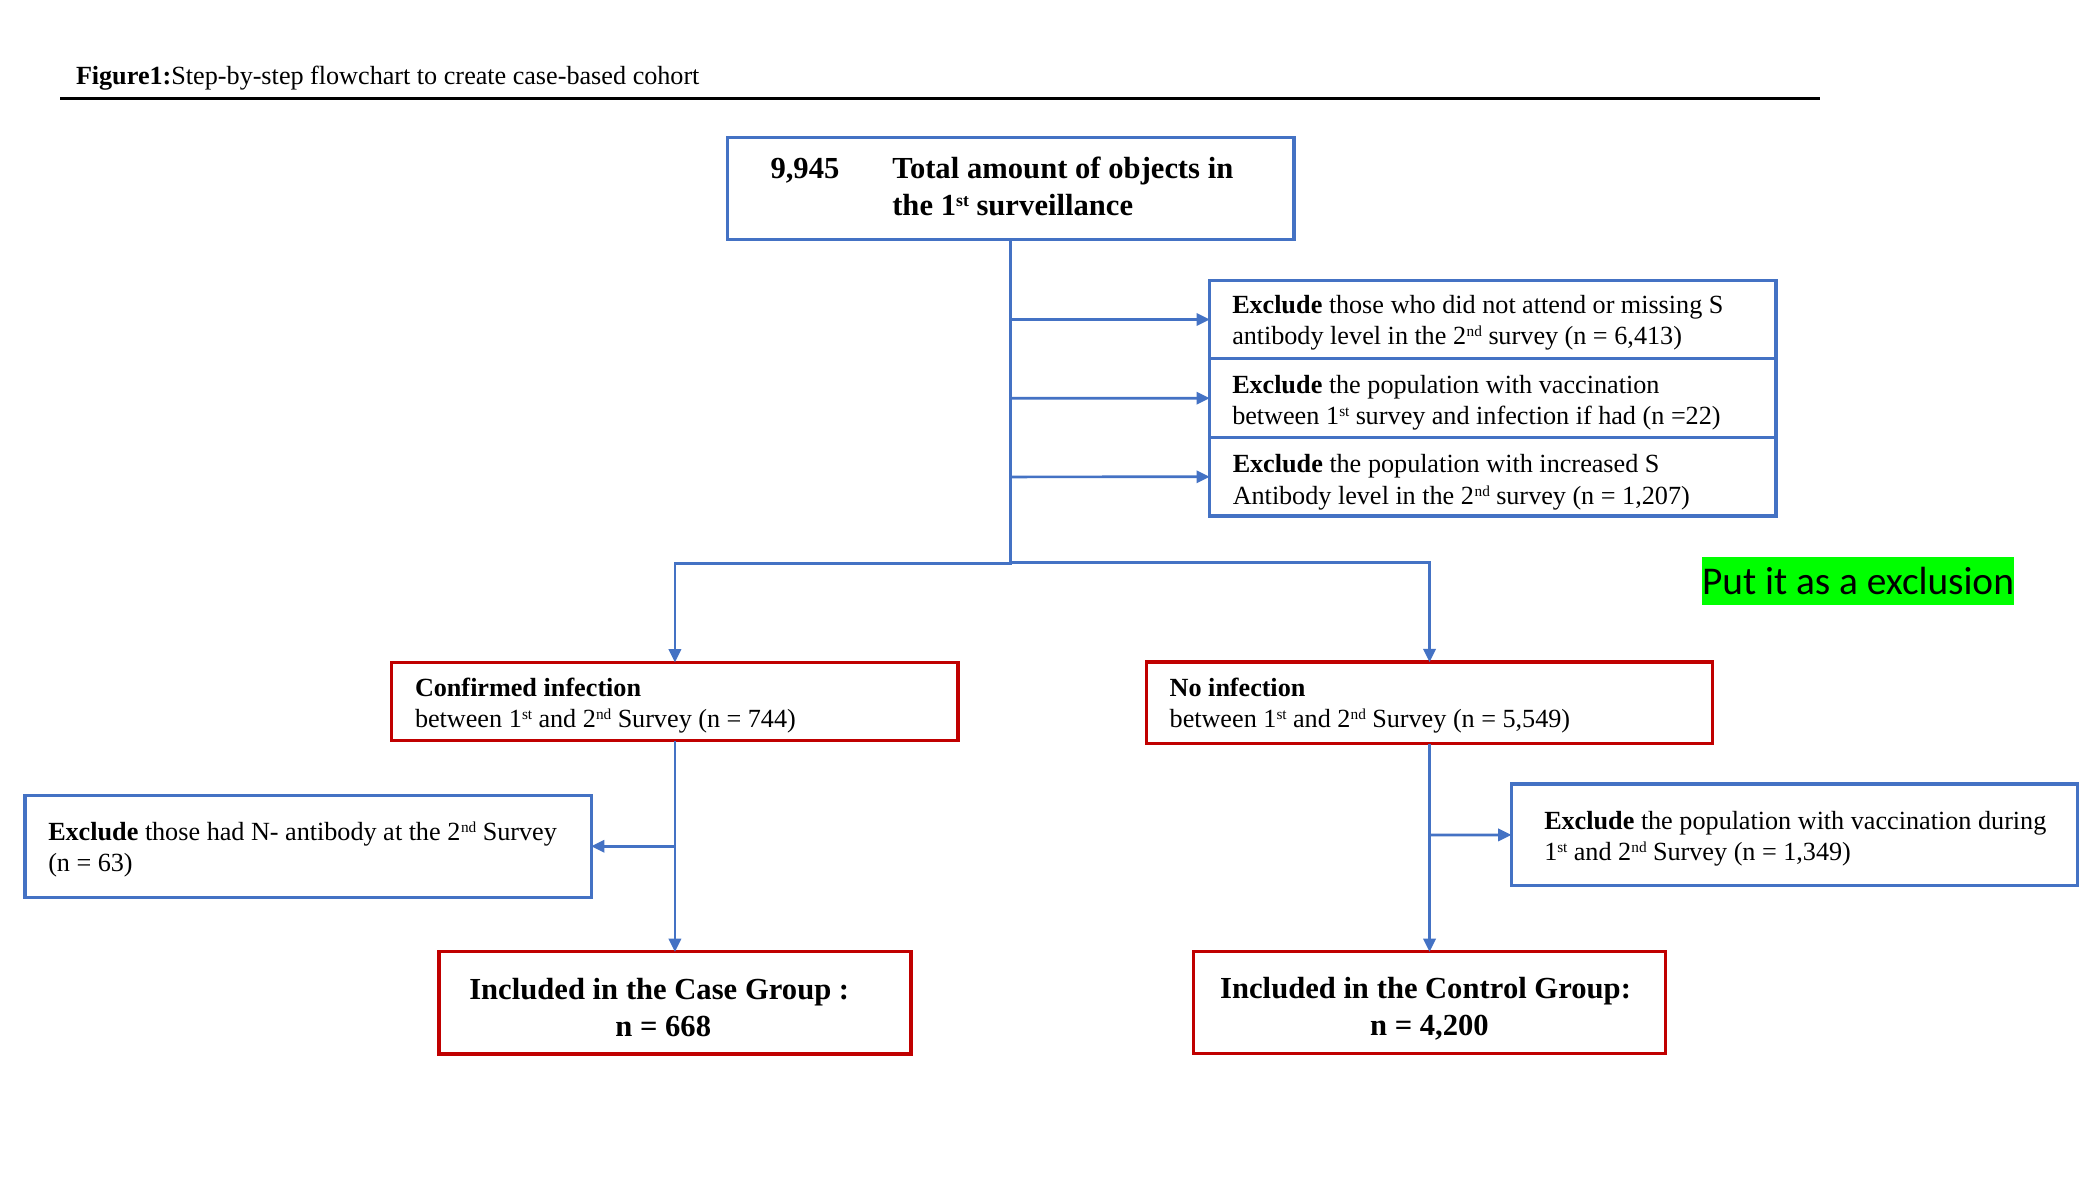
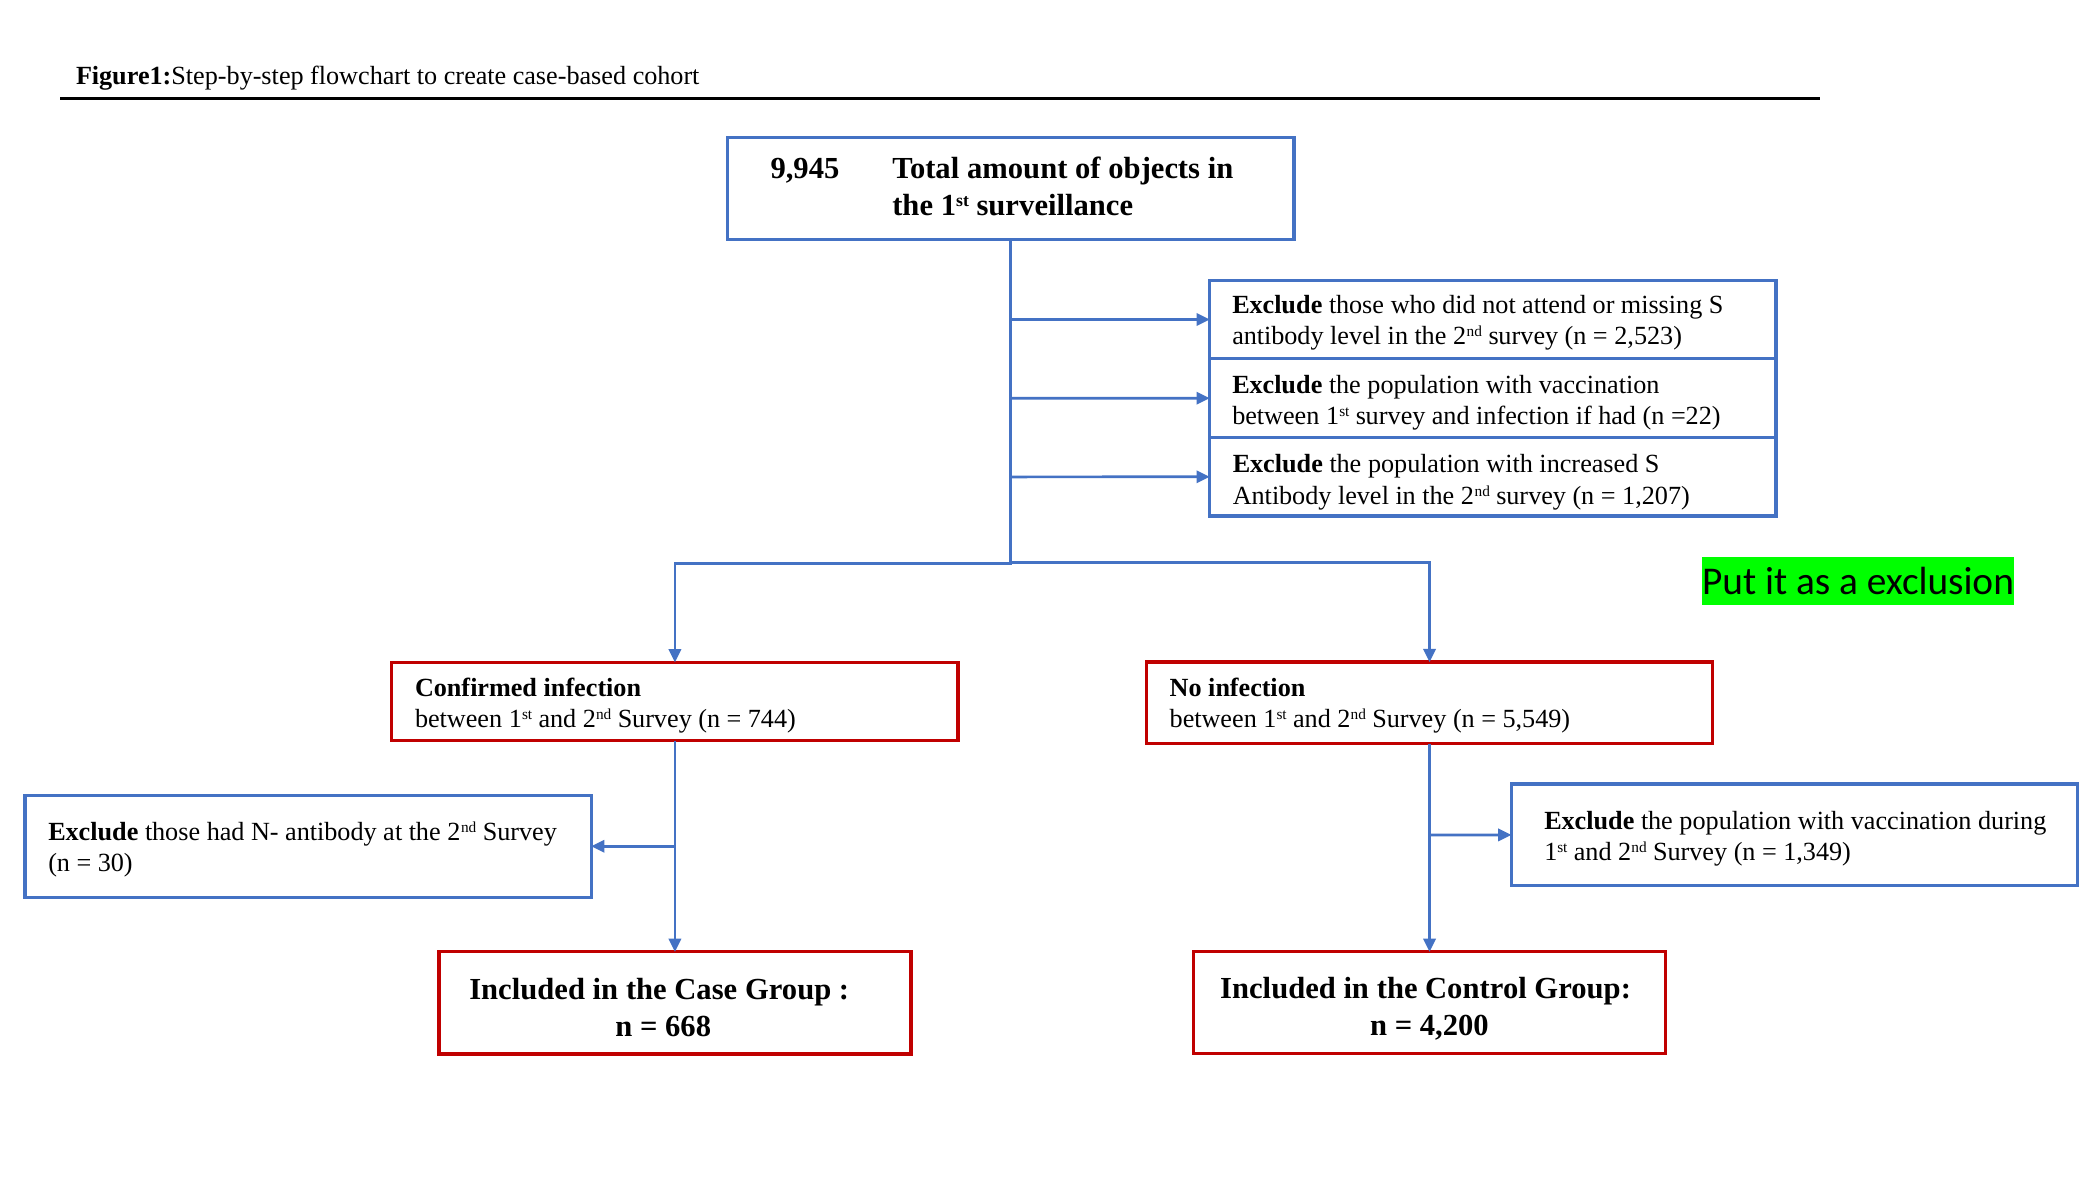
6,413: 6,413 -> 2,523
63: 63 -> 30
